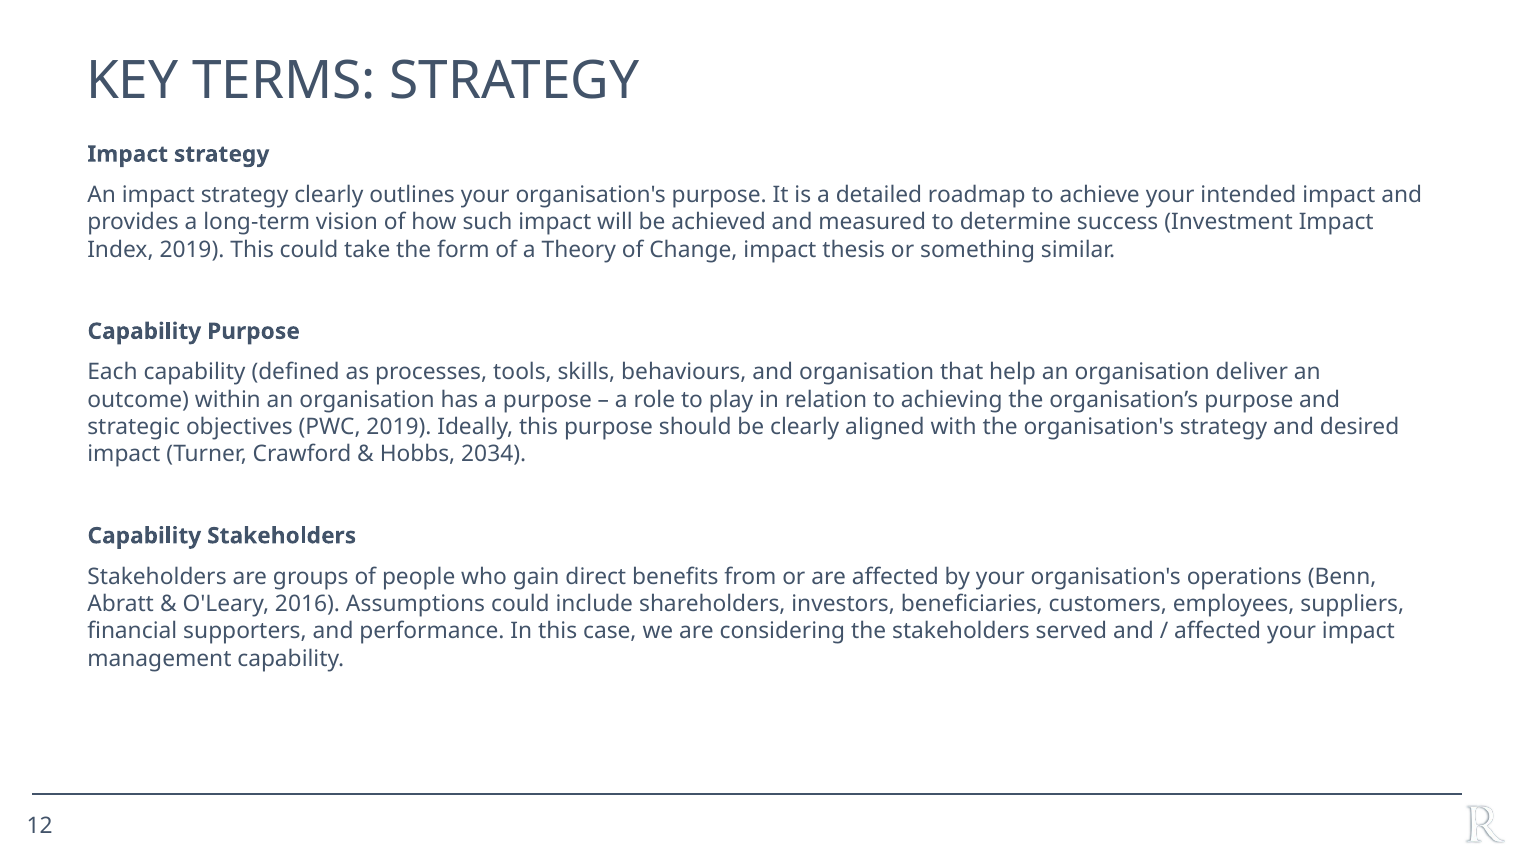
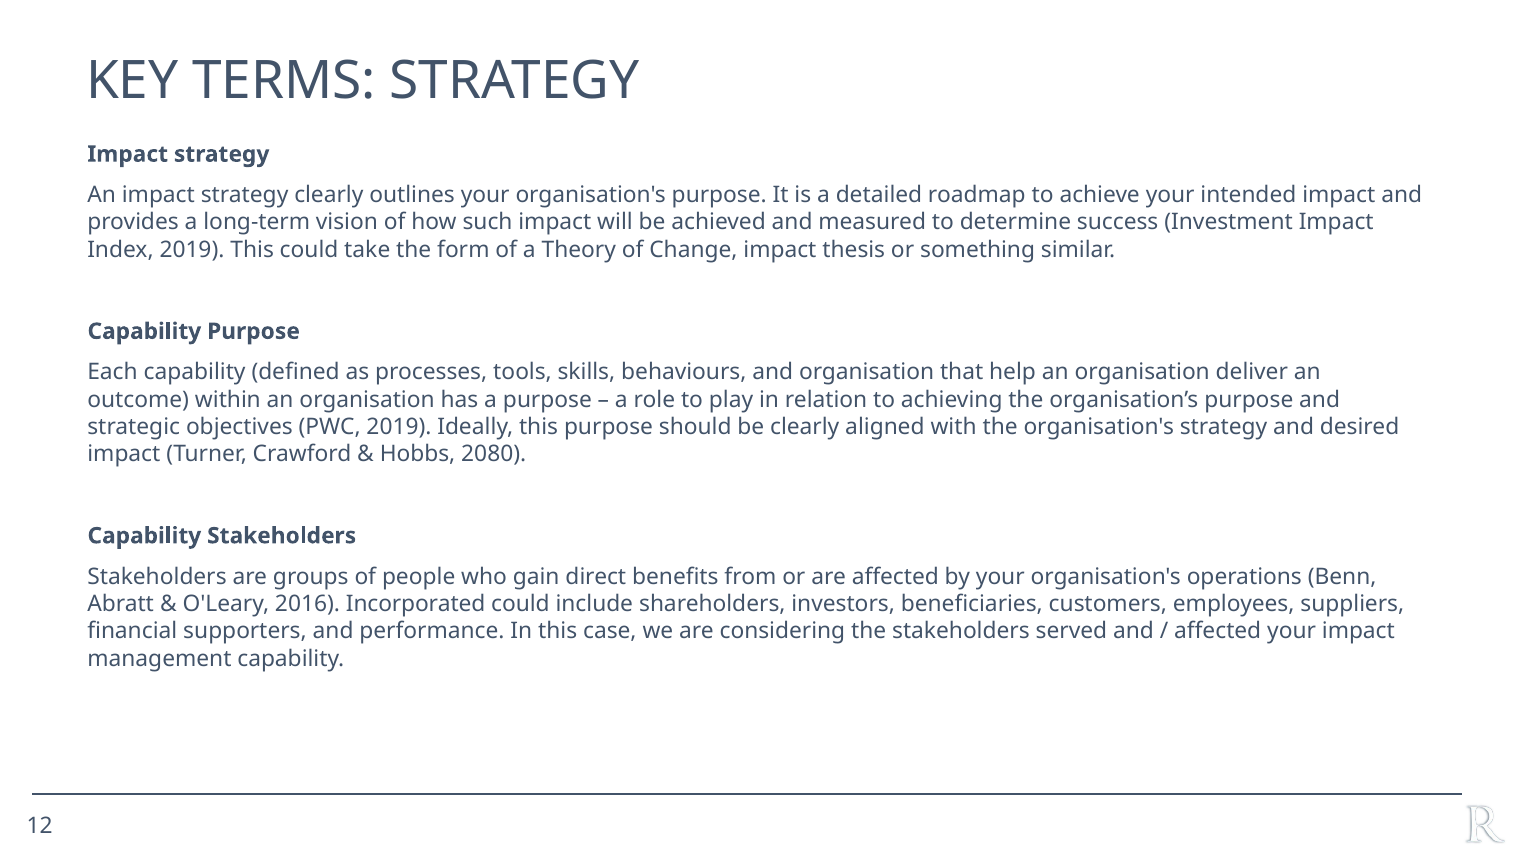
2034: 2034 -> 2080
Assumptions: Assumptions -> Incorporated
